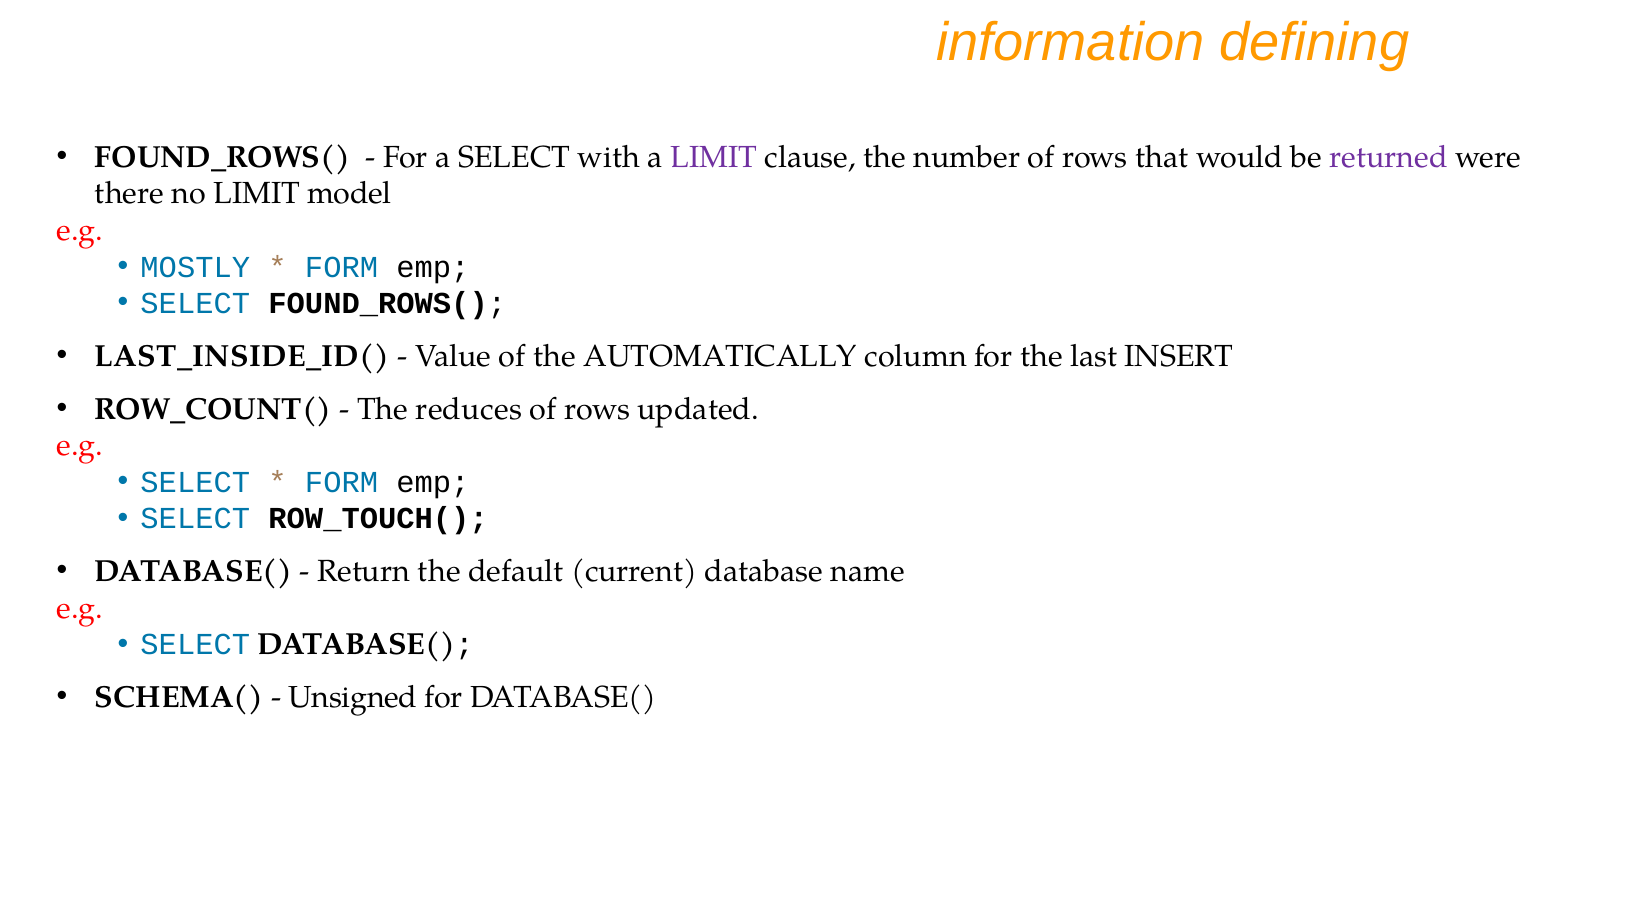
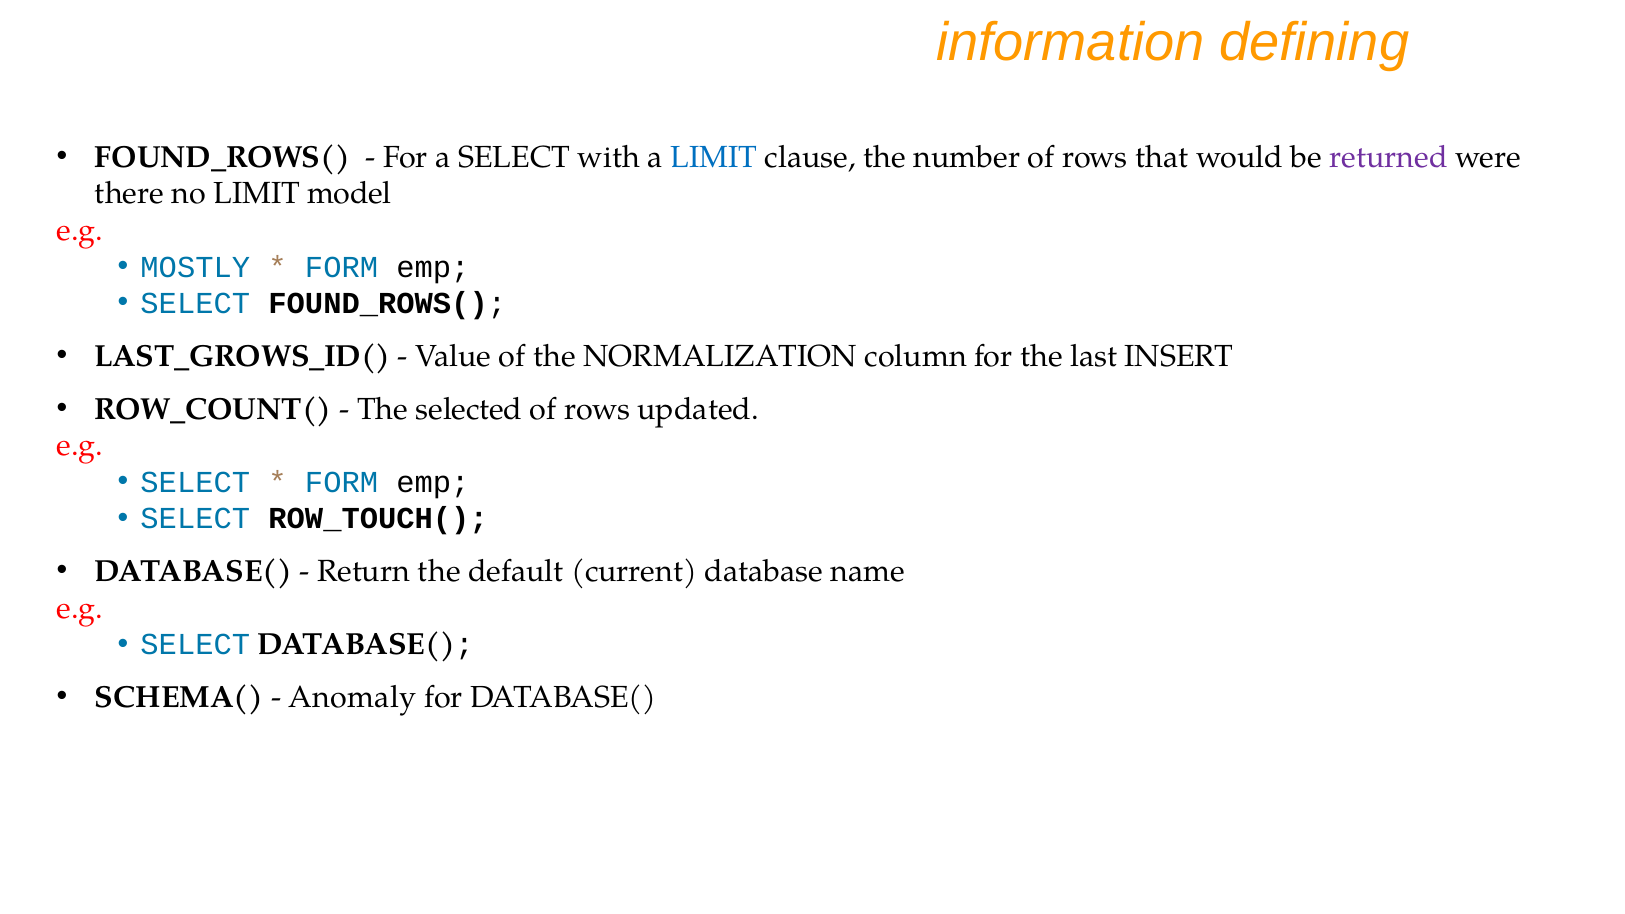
LIMIT at (714, 157) colour: purple -> blue
LAST_INSIDE_ID(: LAST_INSIDE_ID( -> LAST_GROWS_ID(
AUTOMATICALLY: AUTOMATICALLY -> NORMALIZATION
reduces: reduces -> selected
Unsigned: Unsigned -> Anomaly
